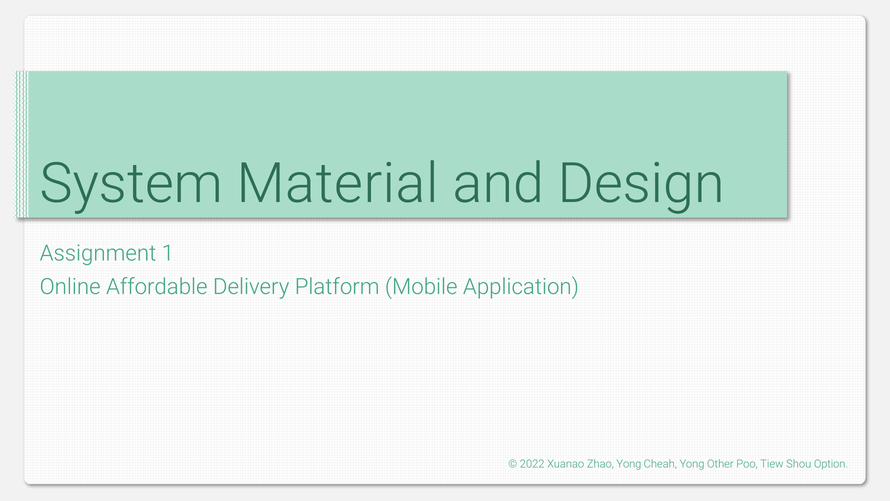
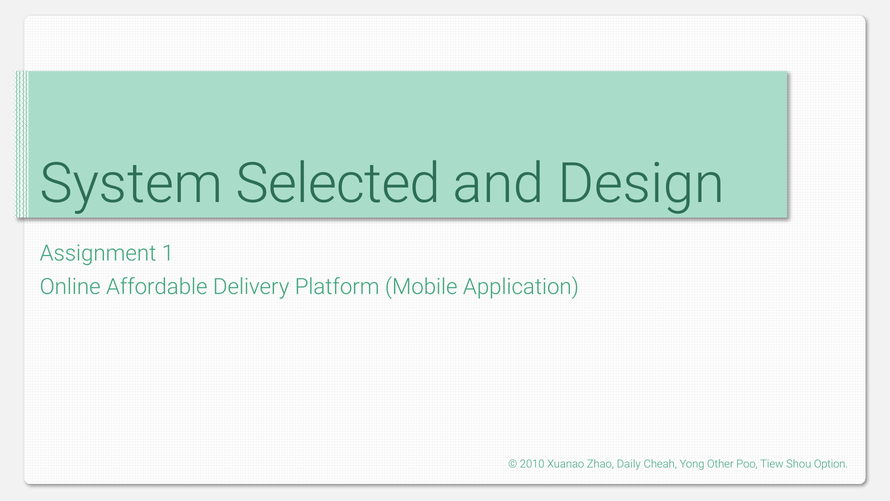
Material: Material -> Selected
2022: 2022 -> 2010
Zhao Yong: Yong -> Daily
